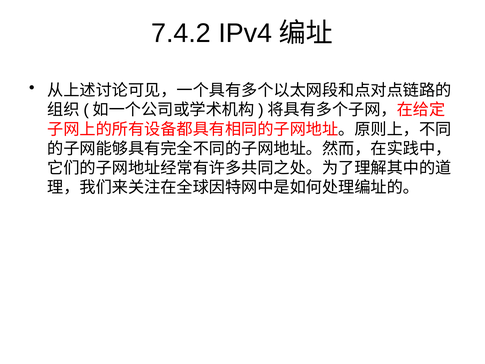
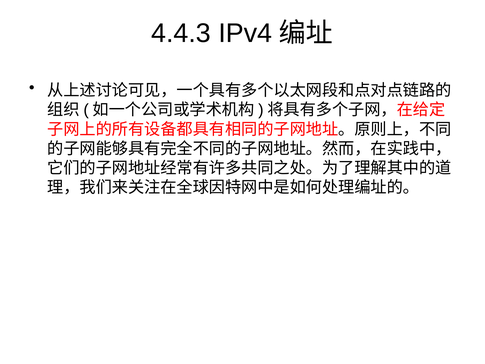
7.4.2: 7.4.2 -> 4.4.3
